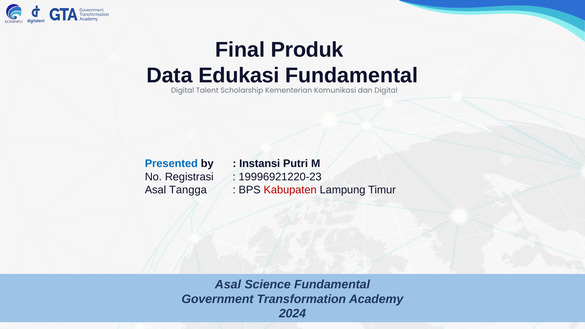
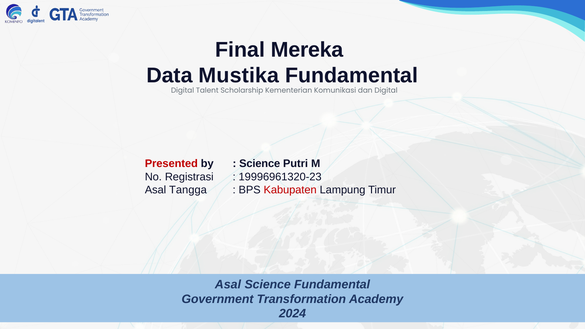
Produk: Produk -> Mereka
Edukasi: Edukasi -> Mustika
Presented colour: blue -> red
Instansi at (260, 164): Instansi -> Science
19996921220-23: 19996921220-23 -> 19996961320-23
